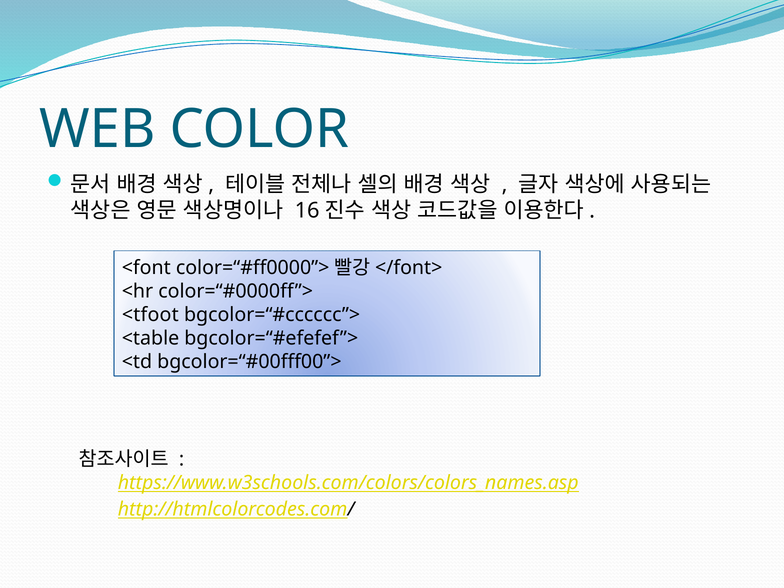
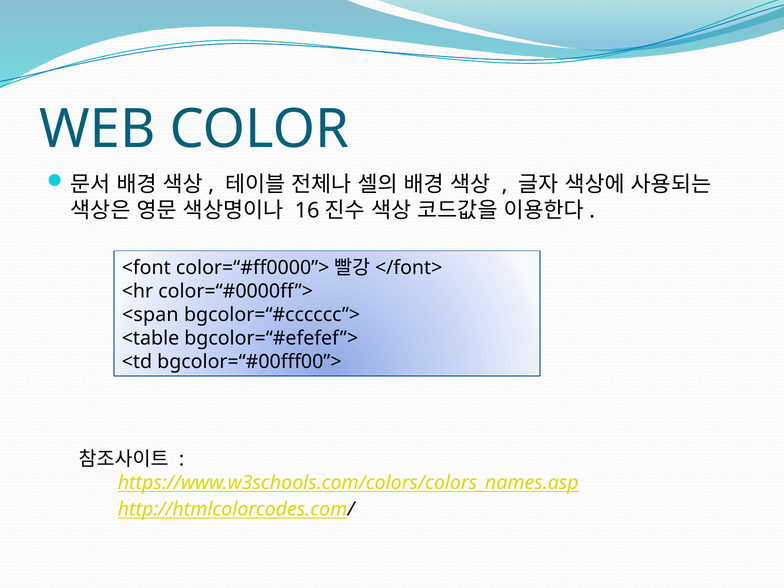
<tfoot: <tfoot -> <span
